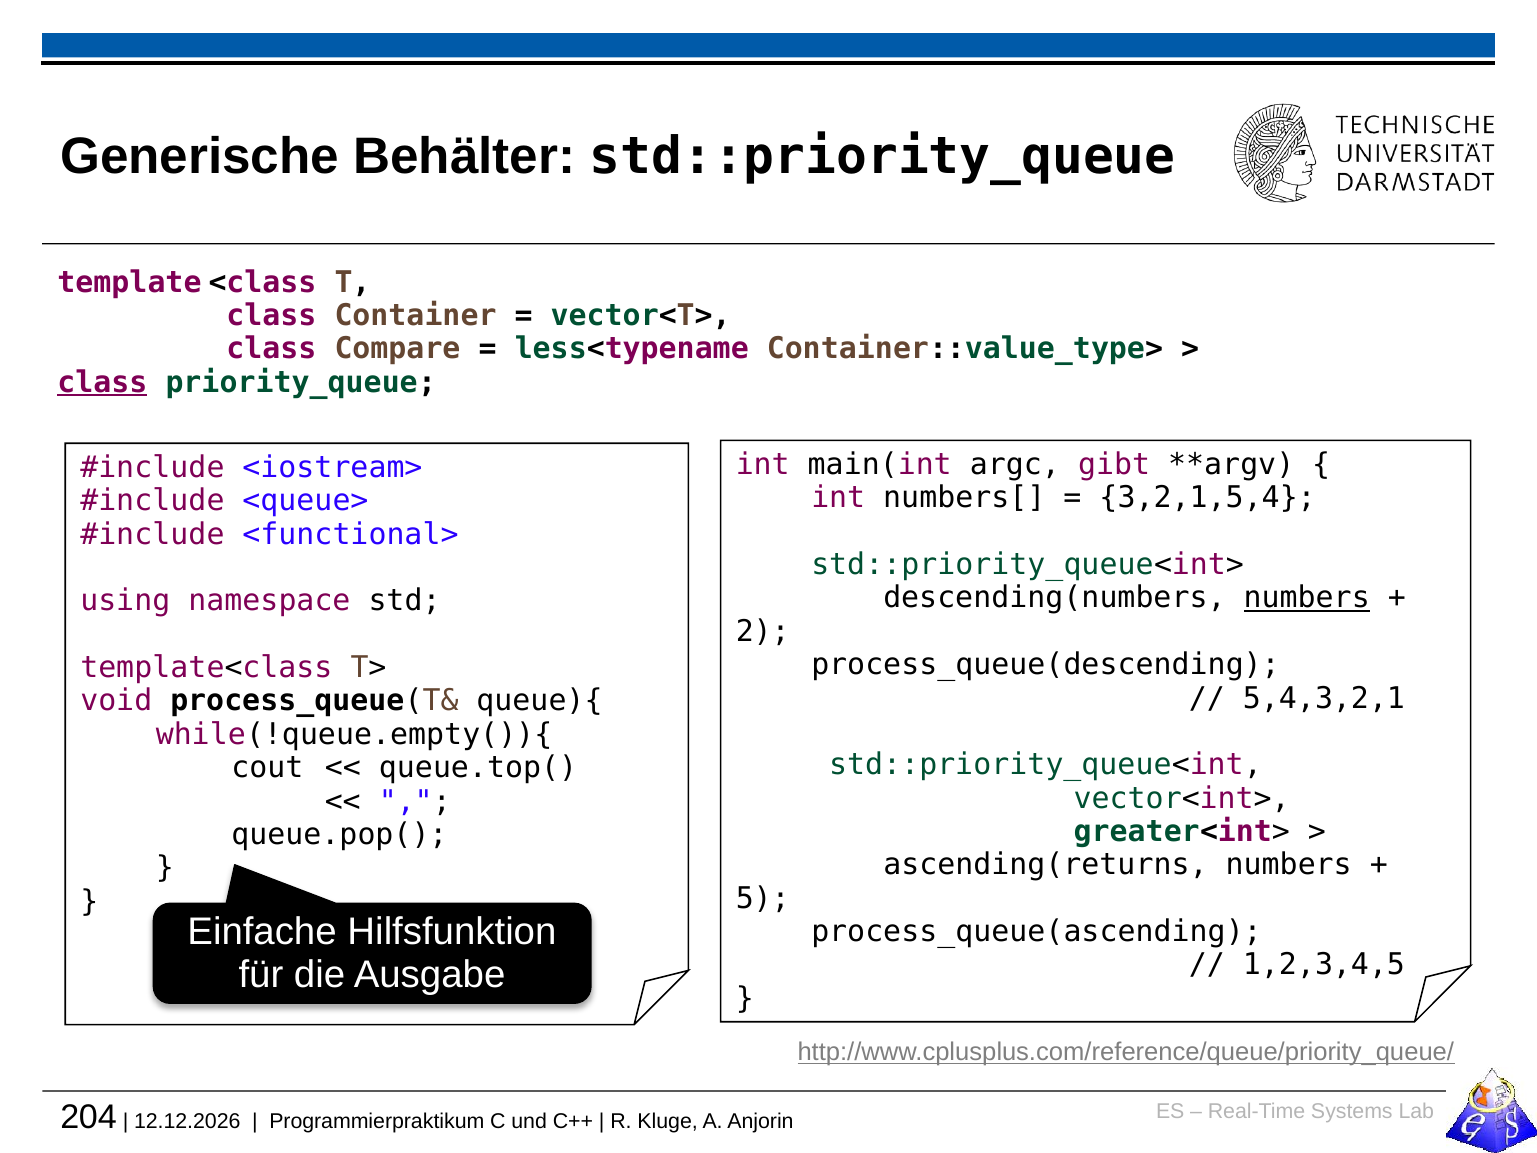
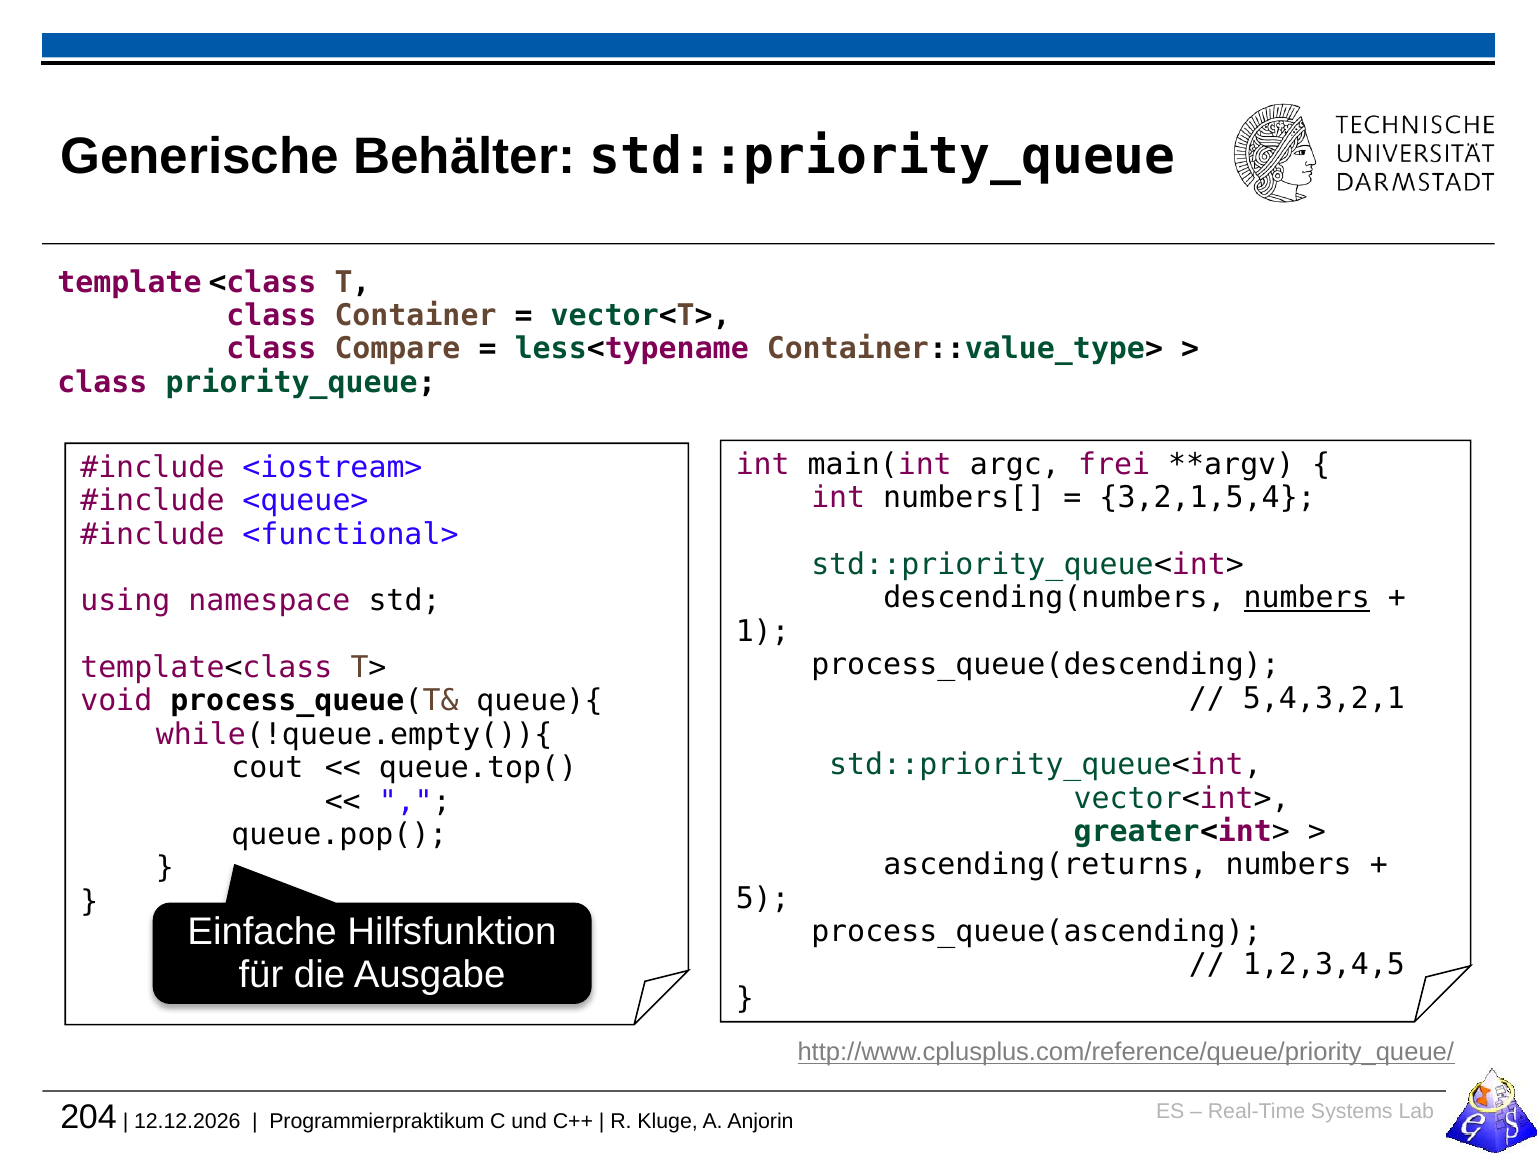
class at (102, 382) underline: present -> none
gibt: gibt -> frei
2: 2 -> 1
